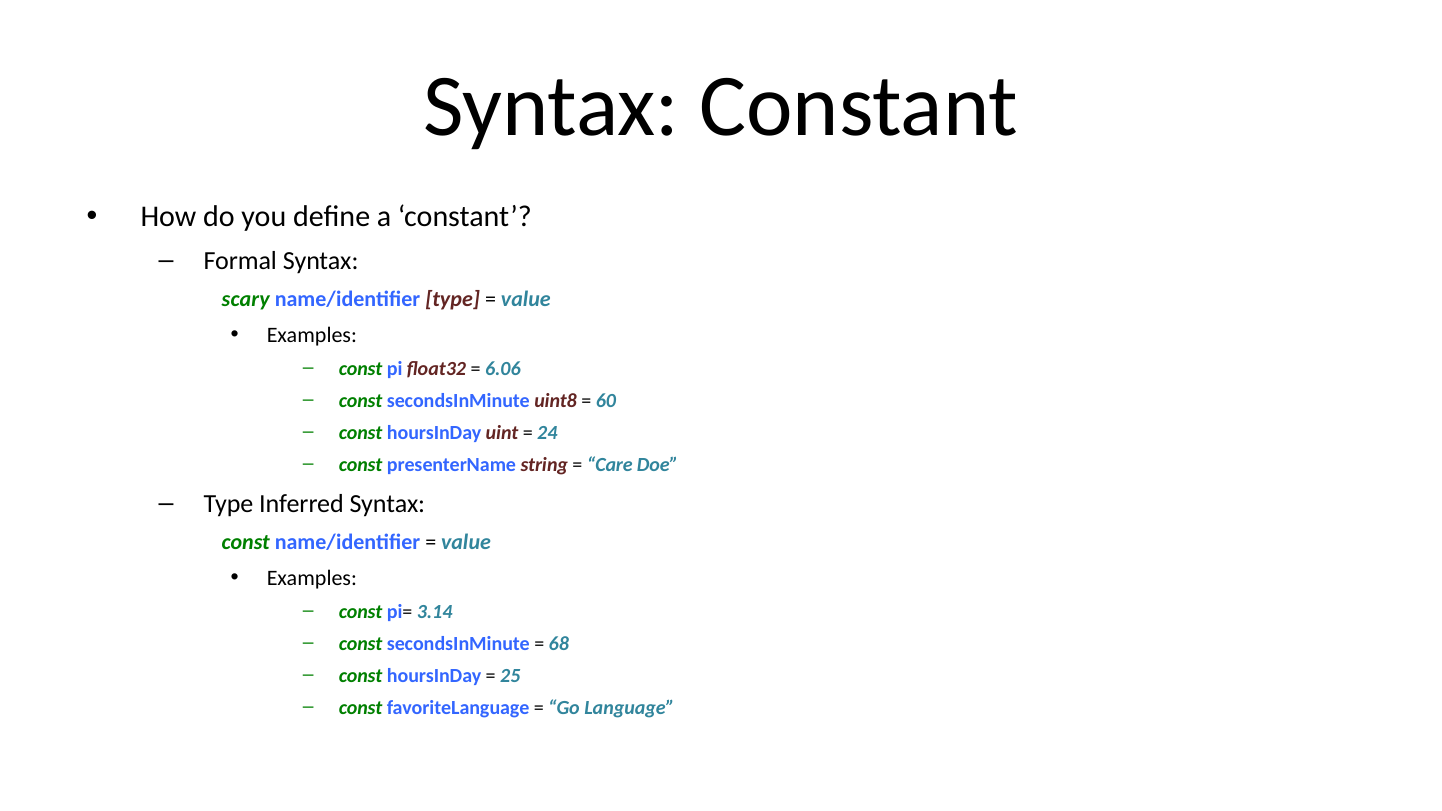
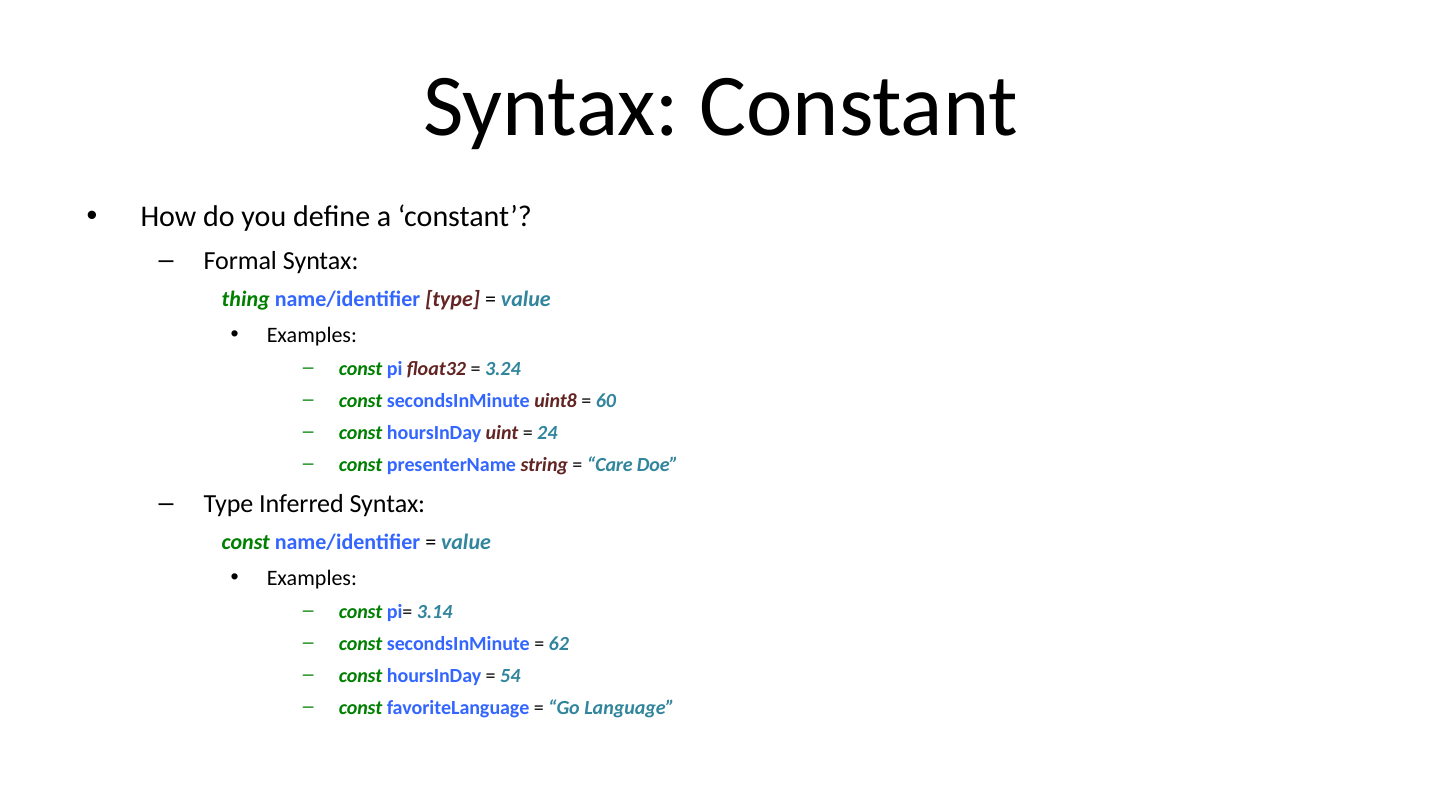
scary: scary -> thing
6.06: 6.06 -> 3.24
68: 68 -> 62
25: 25 -> 54
